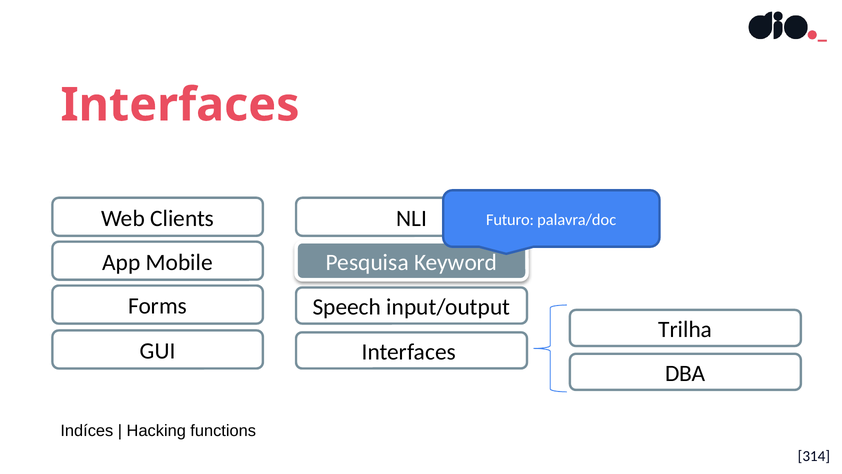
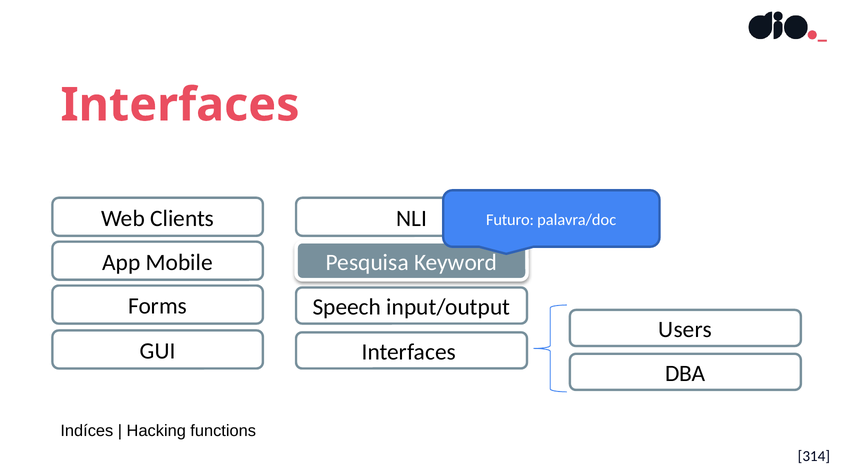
Trilha: Trilha -> Users
